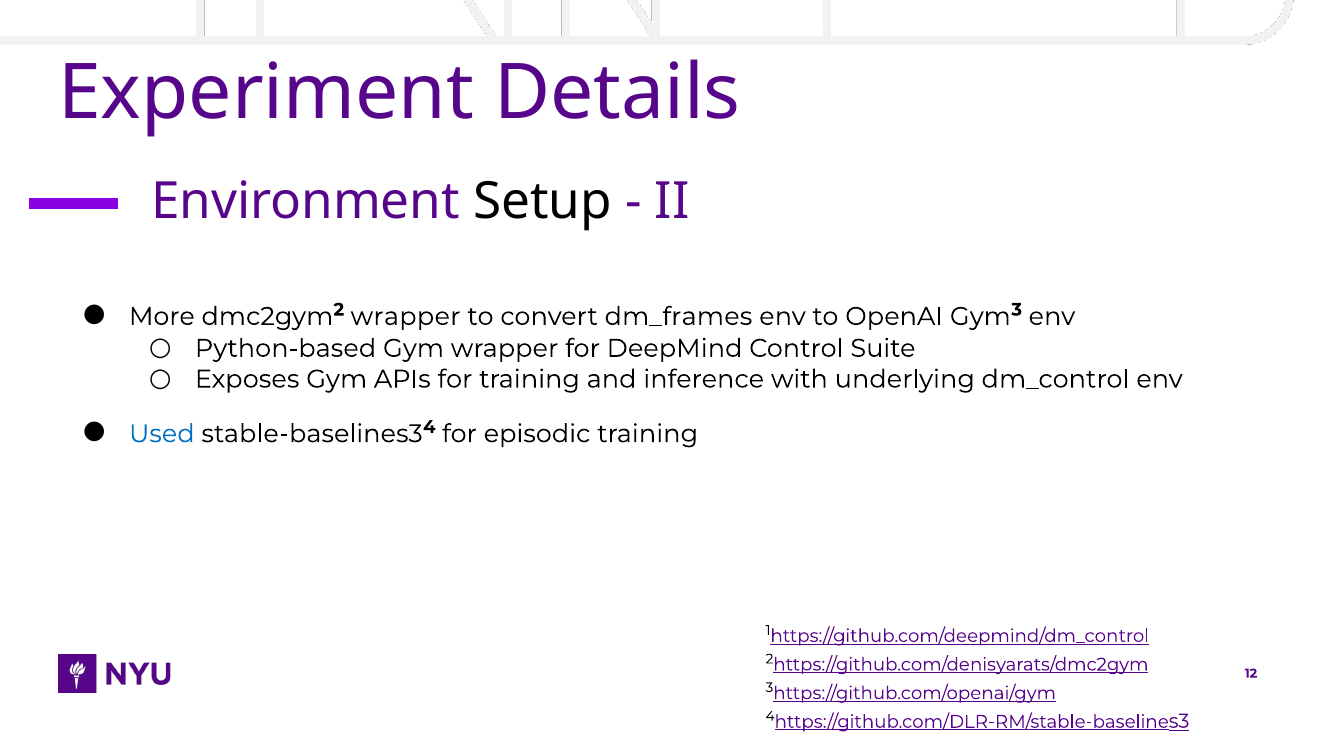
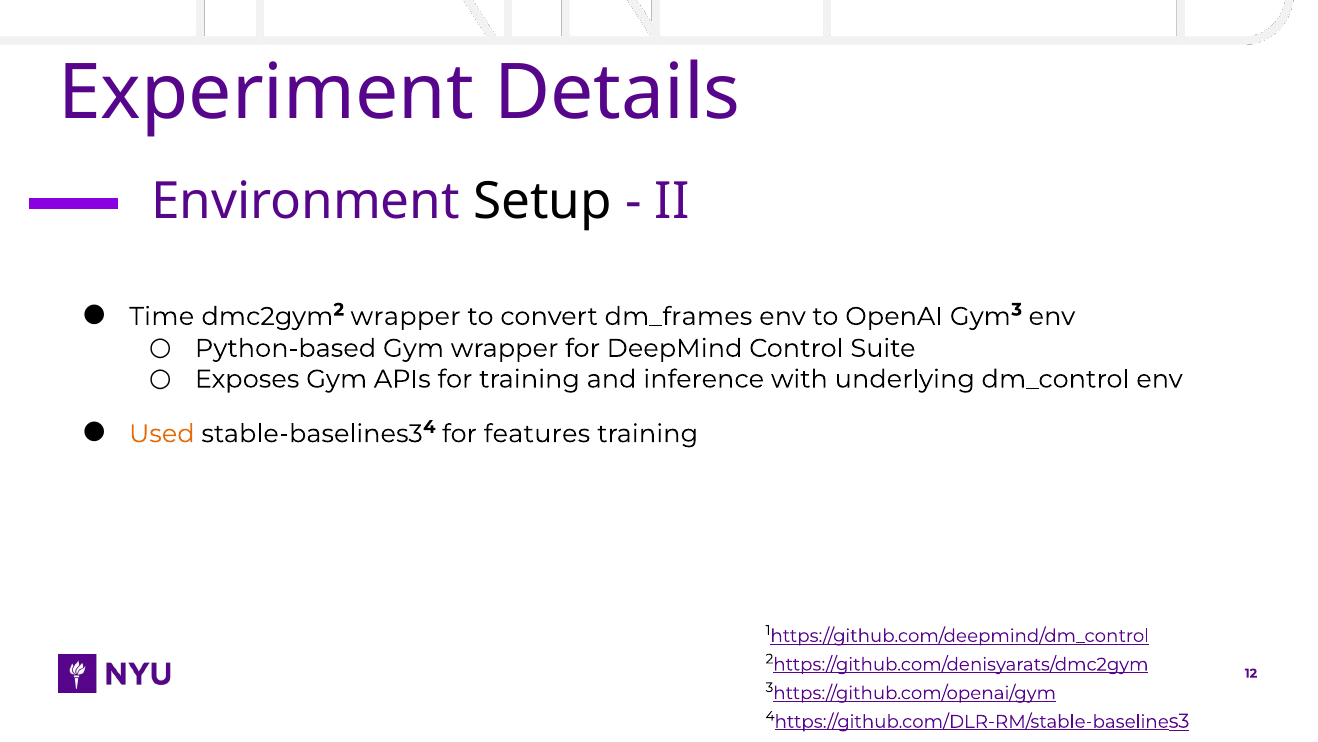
More: More -> Time
Used colour: blue -> orange
episodic: episodic -> features
